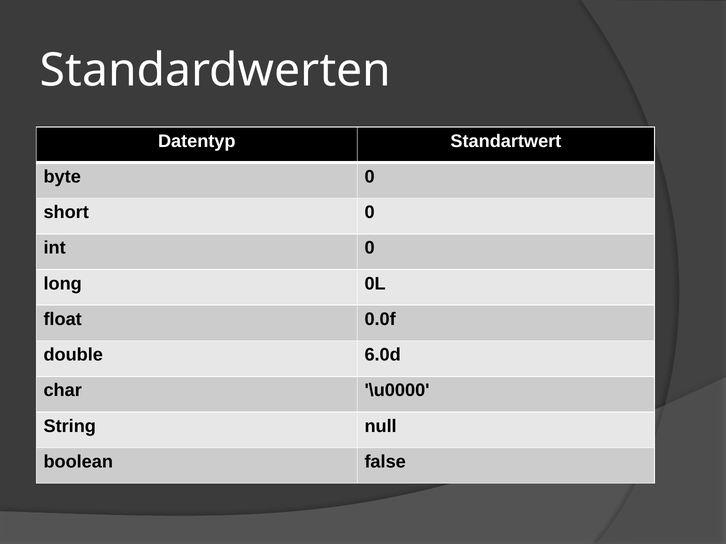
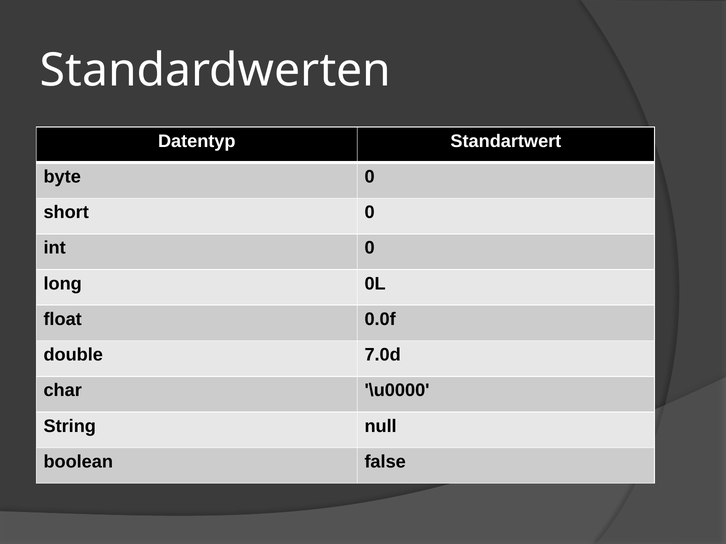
6.0d: 6.0d -> 7.0d
